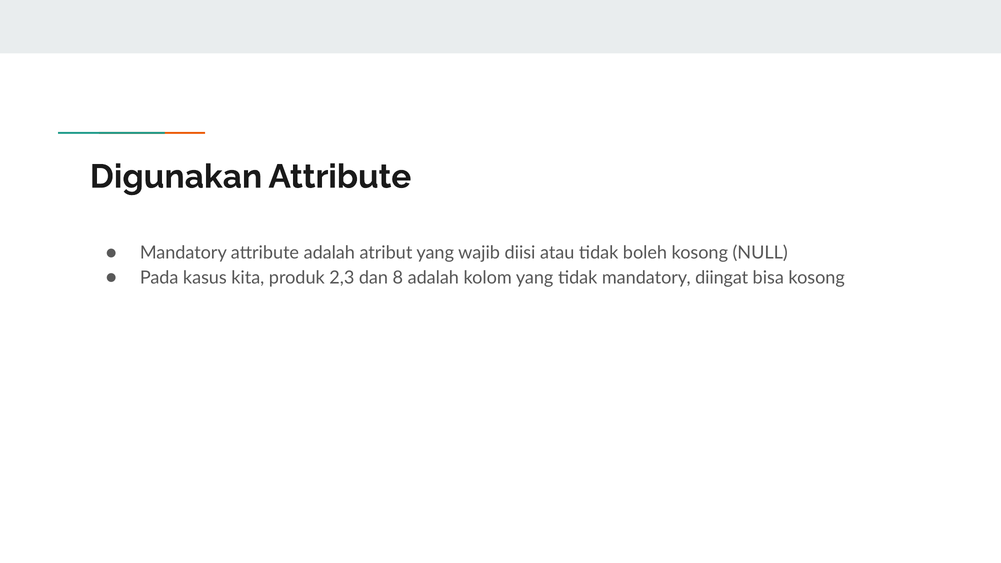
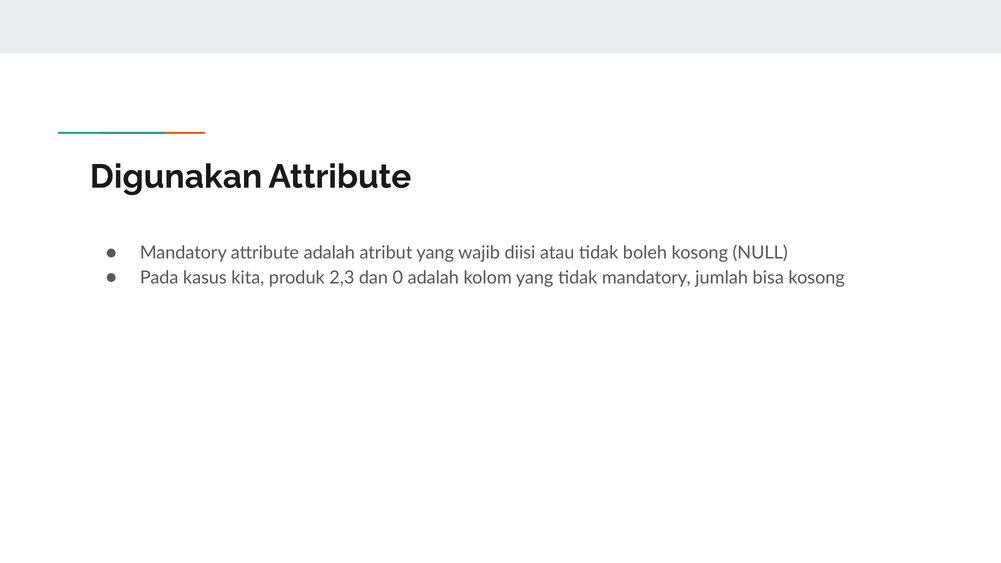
8: 8 -> 0
diingat: diingat -> jumlah
